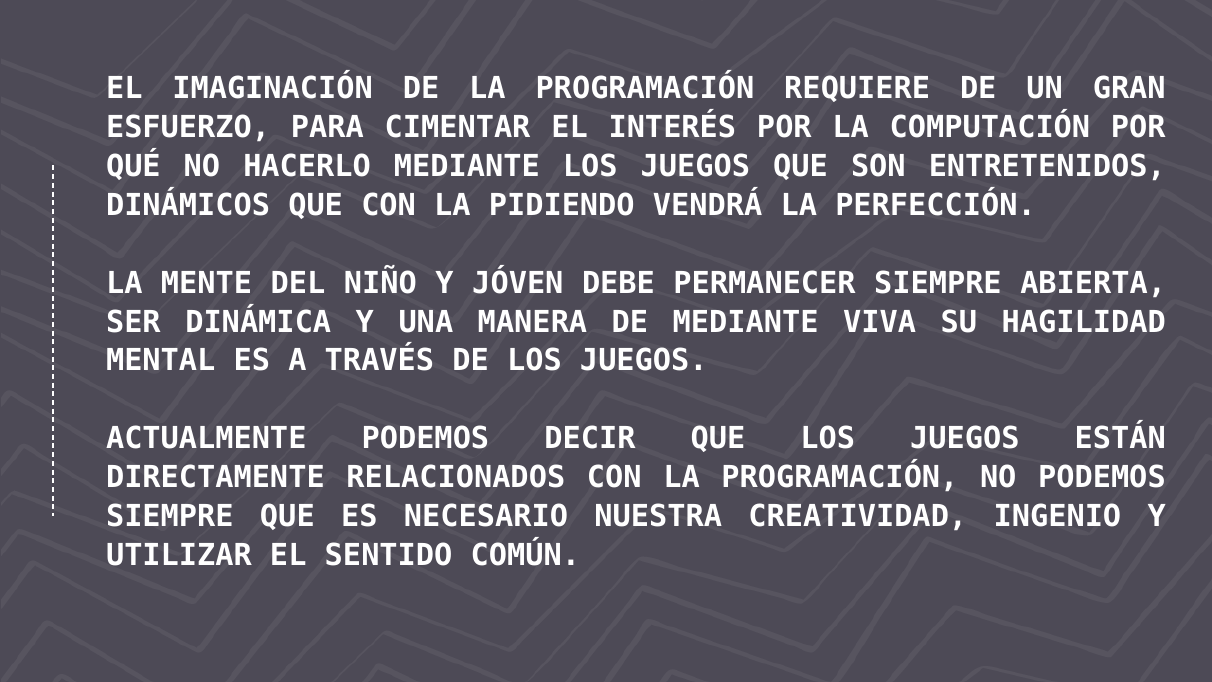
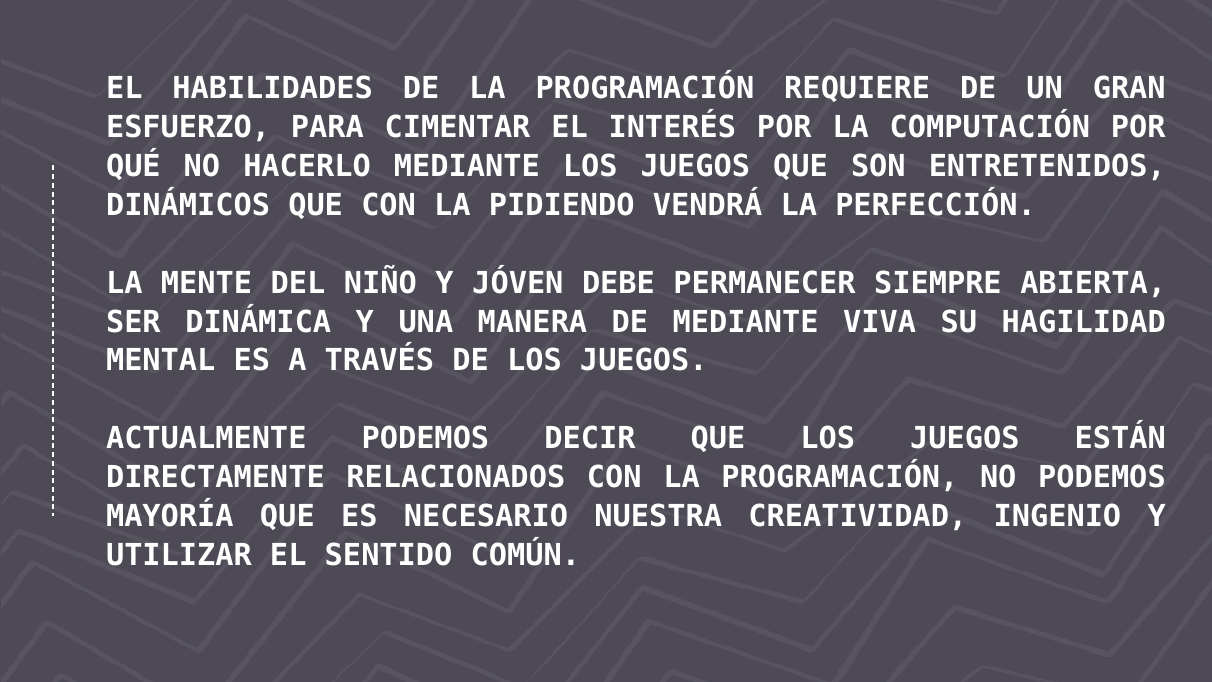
IMAGINACIÓN: IMAGINACIÓN -> HABILIDADES
SIEMPRE at (170, 516): SIEMPRE -> MAYORÍA
